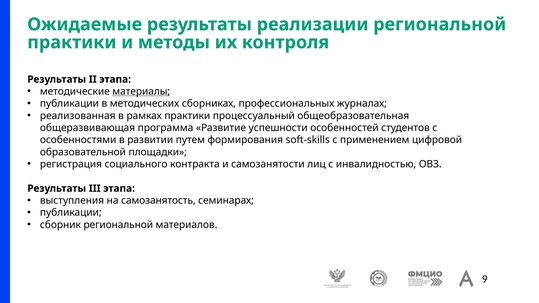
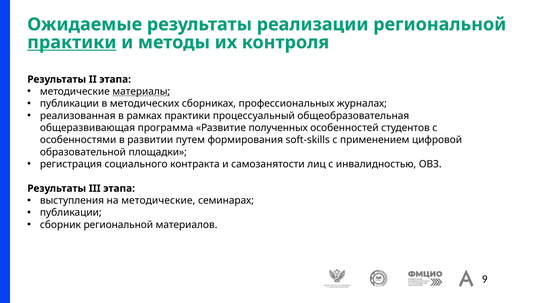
практики at (72, 42) underline: none -> present
успешности: успешности -> полученных
на самозанятость: самозанятость -> методические
